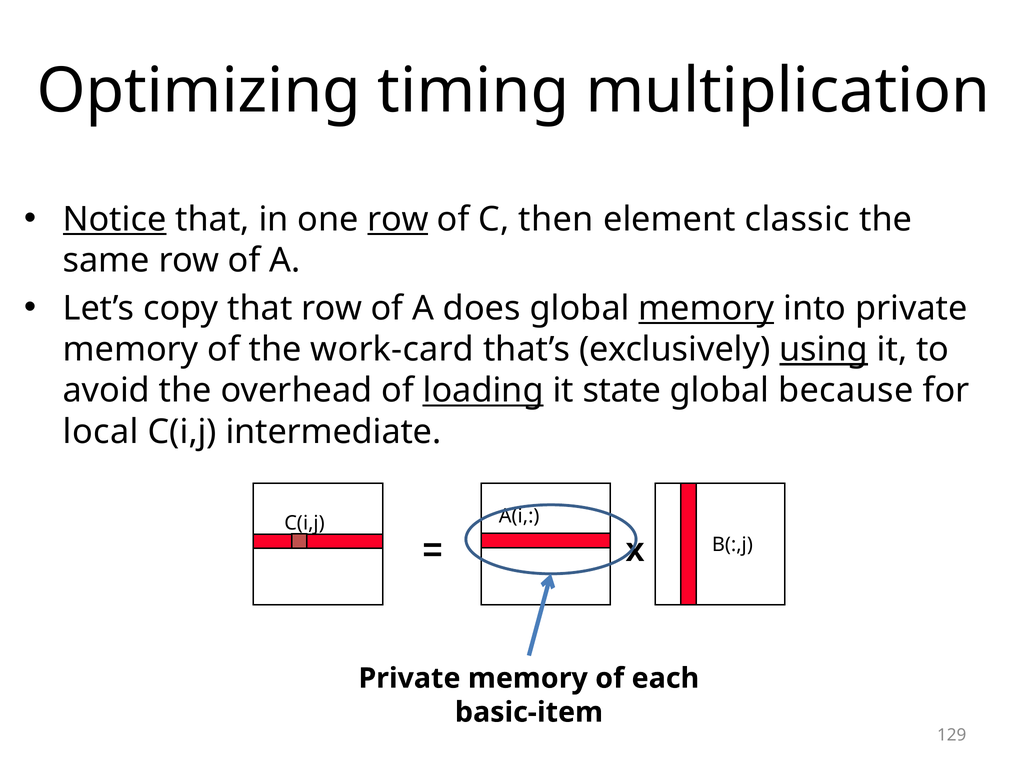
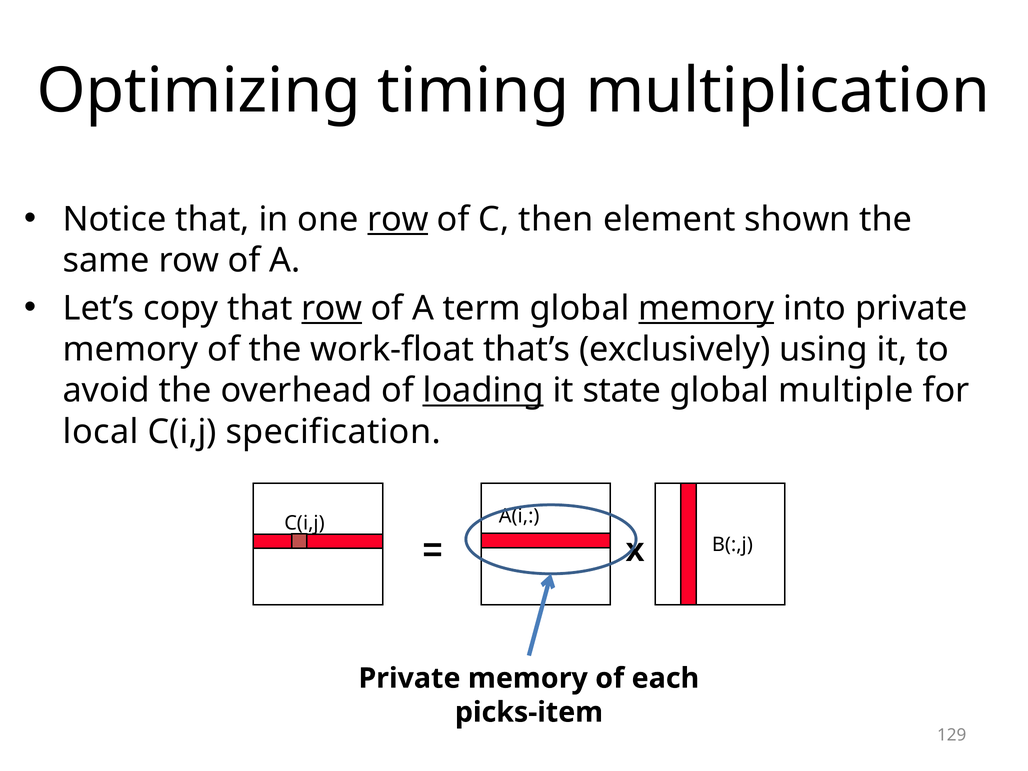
Notice underline: present -> none
classic: classic -> shown
row at (332, 308) underline: none -> present
does: does -> term
work-card: work-card -> work-float
using underline: present -> none
because: because -> multiple
intermediate: intermediate -> specification
basic-item: basic-item -> picks-item
